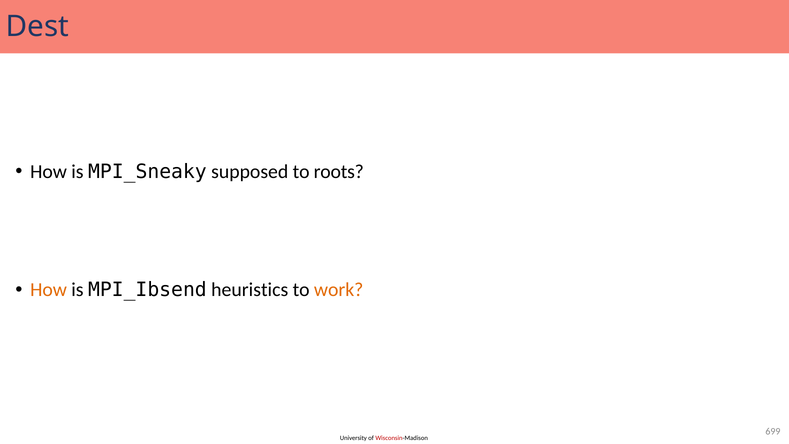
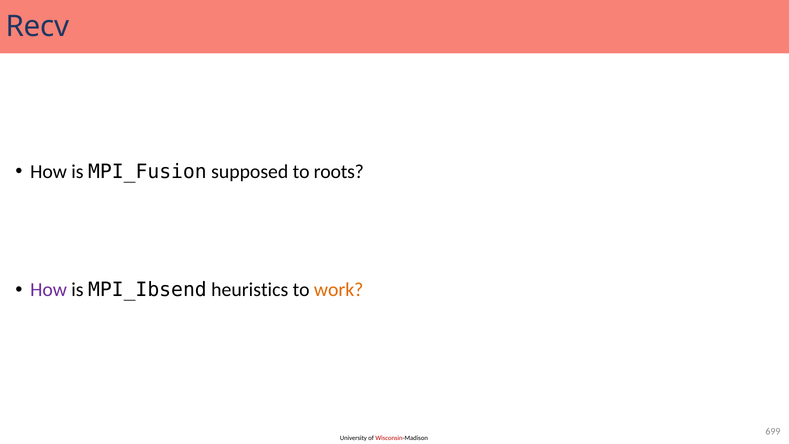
Dest: Dest -> Recv
MPI_Sneaky: MPI_Sneaky -> MPI_Fusion
How at (49, 290) colour: orange -> purple
